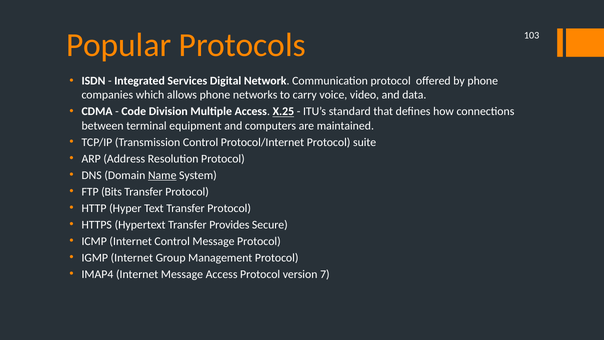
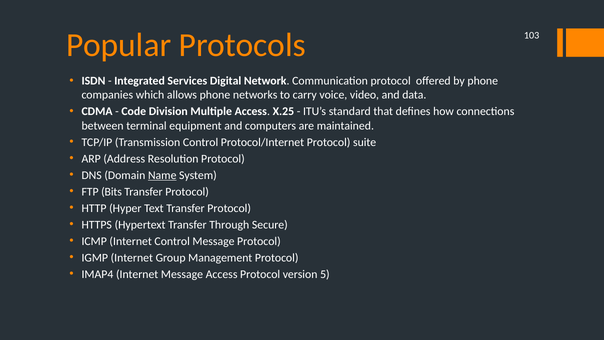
X.25 underline: present -> none
Provides: Provides -> Through
7: 7 -> 5
